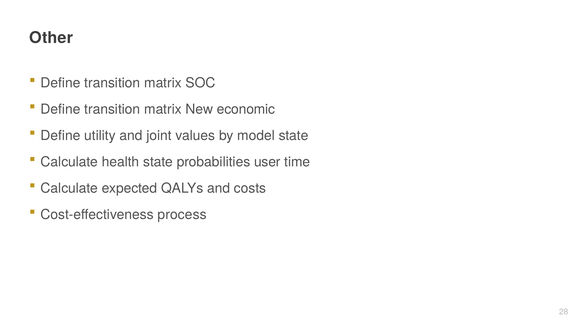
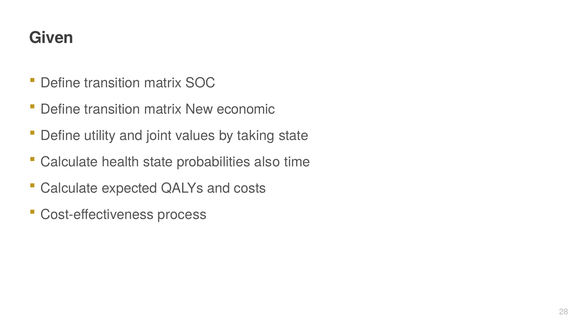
Other: Other -> Given
model: model -> taking
user: user -> also
